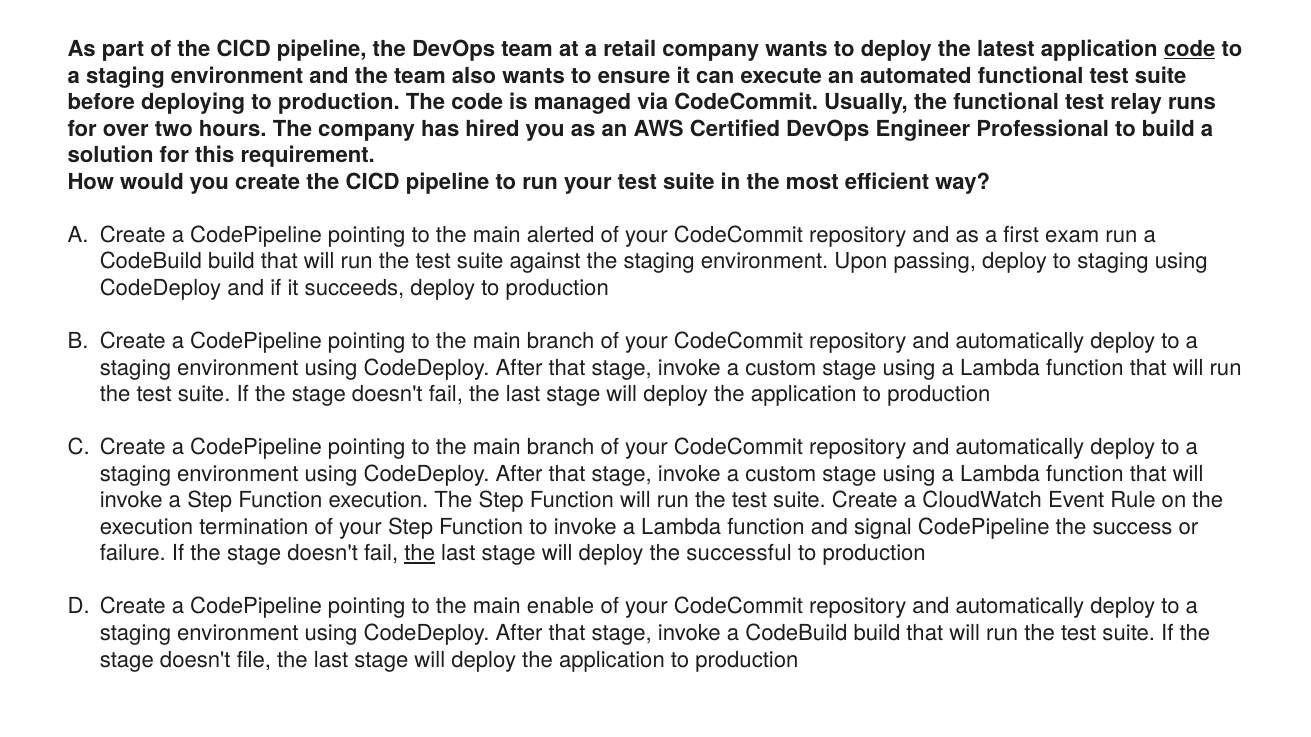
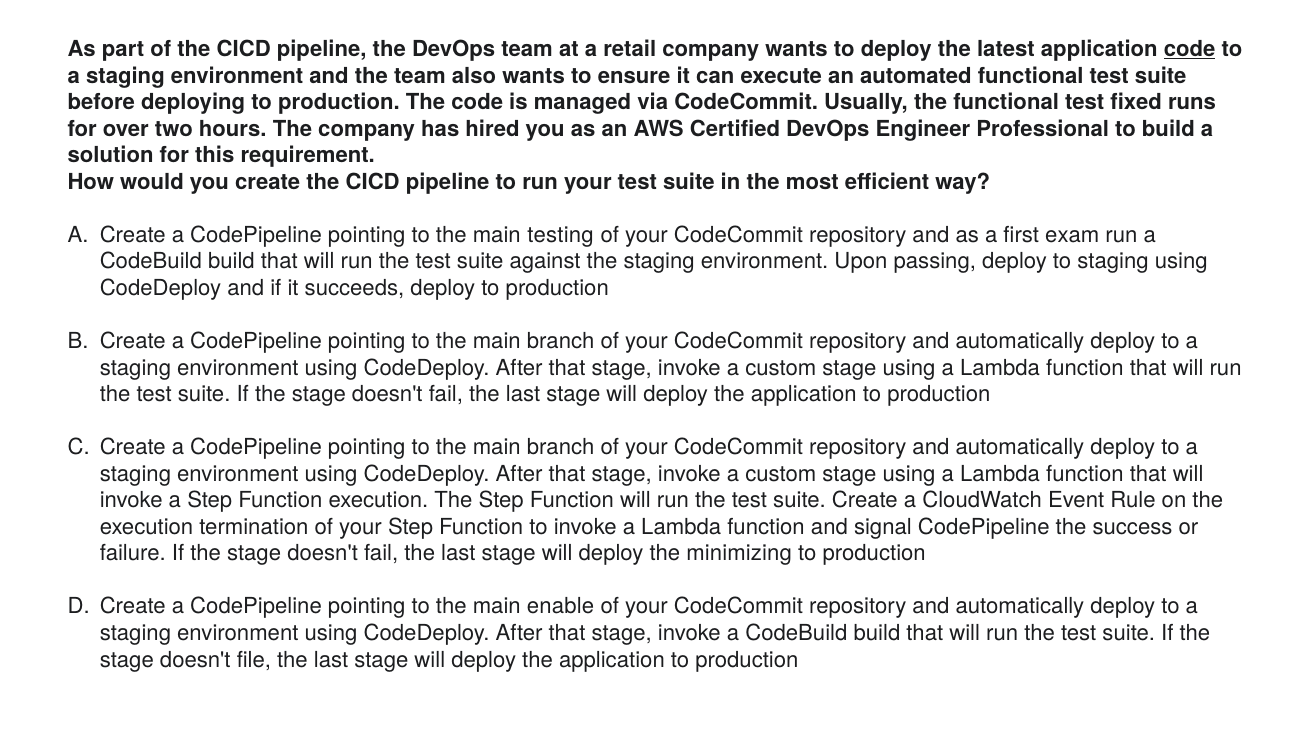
relay: relay -> fixed
alerted: alerted -> testing
the at (420, 554) underline: present -> none
successful: successful -> minimizing
